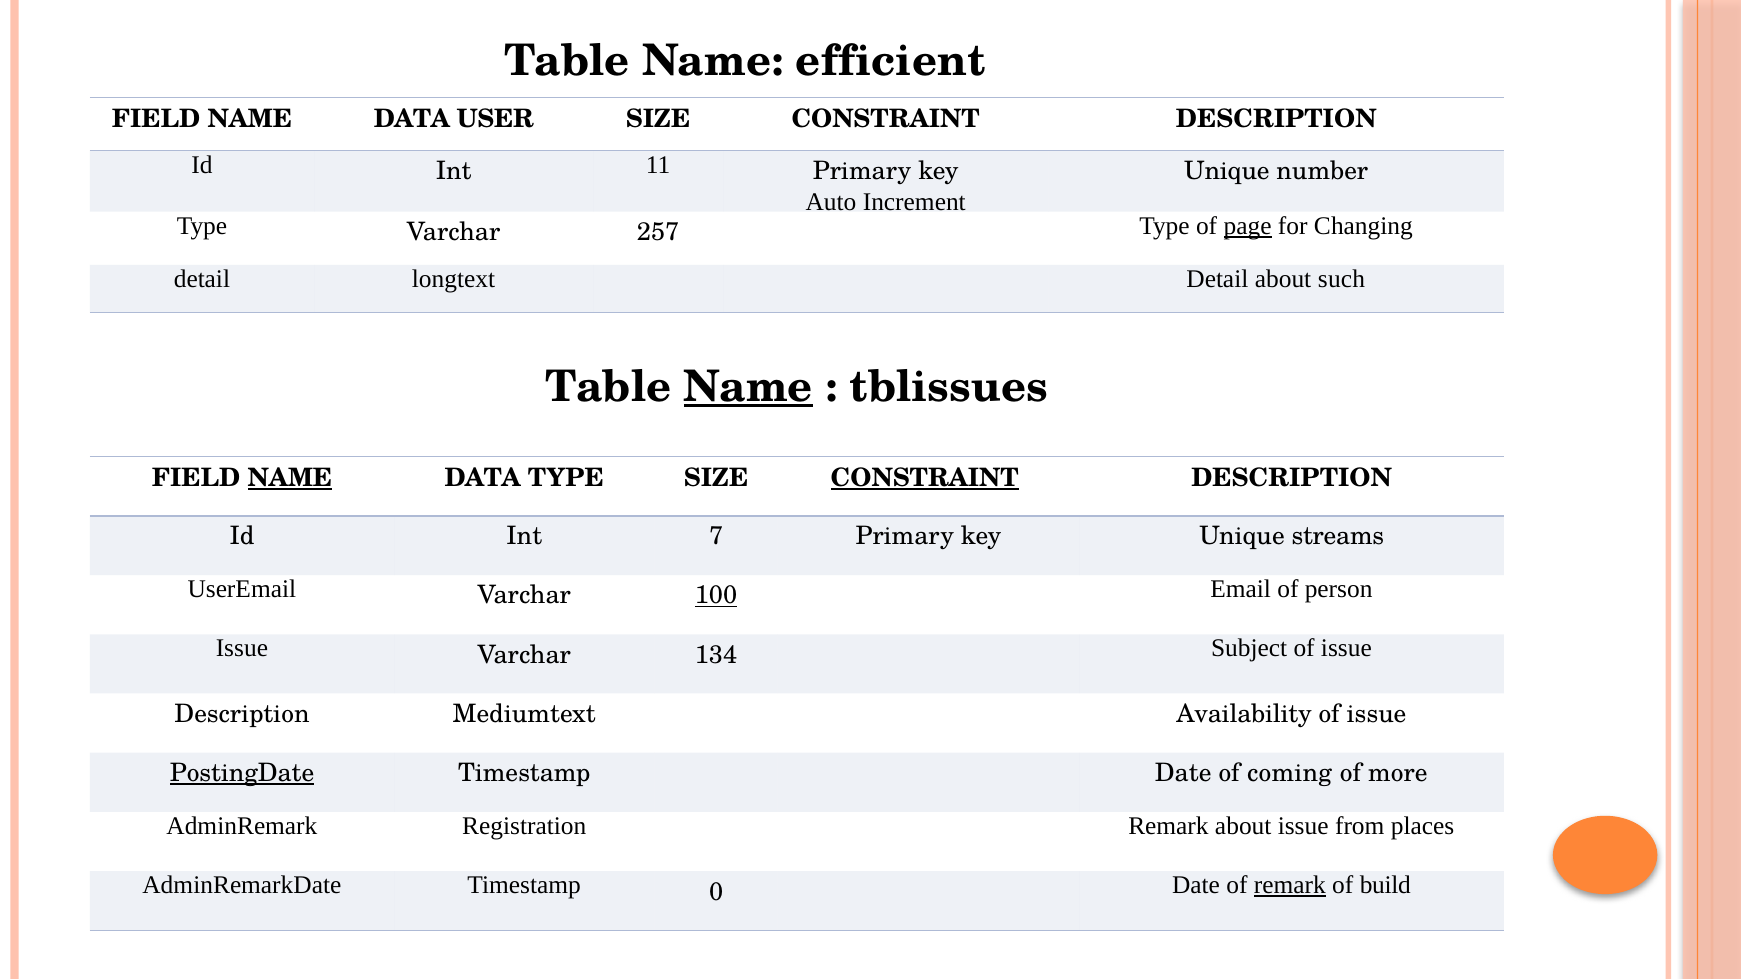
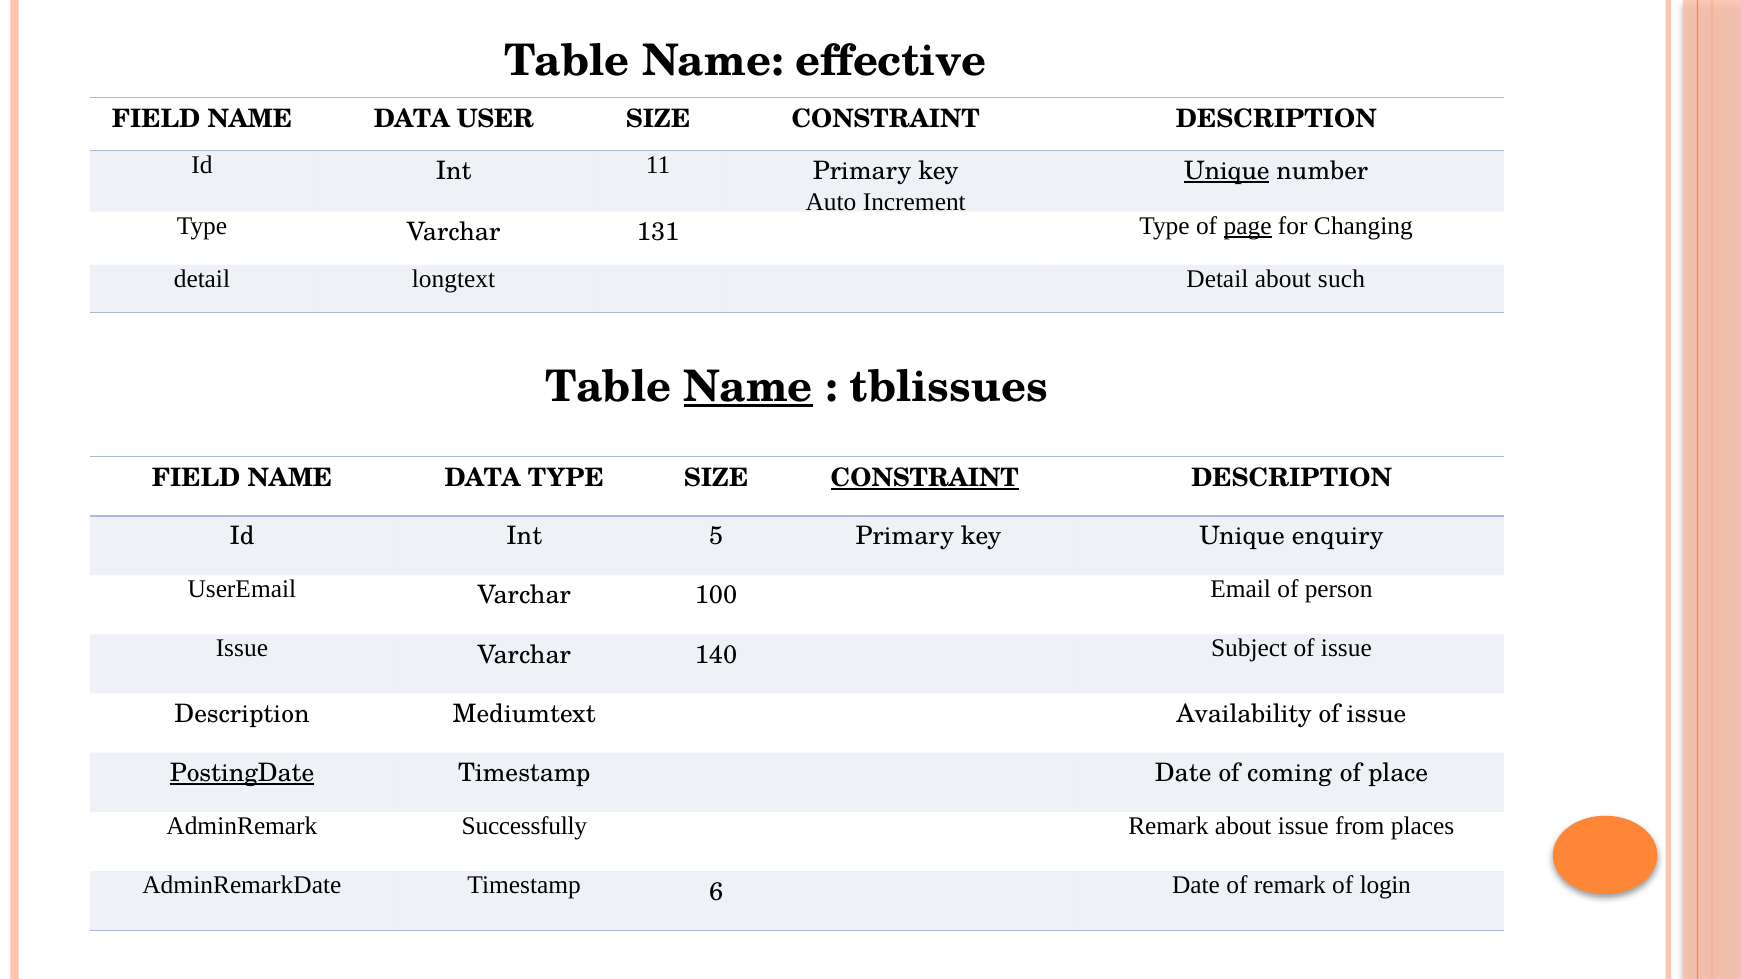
efficient: efficient -> effective
Unique at (1227, 171) underline: none -> present
257: 257 -> 131
NAME at (290, 478) underline: present -> none
7: 7 -> 5
streams: streams -> enquiry
100 underline: present -> none
134: 134 -> 140
more: more -> place
Registration: Registration -> Successfully
0: 0 -> 6
remark at (1290, 886) underline: present -> none
build: build -> login
